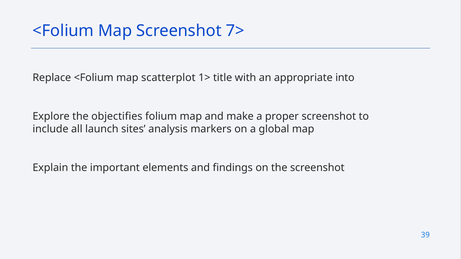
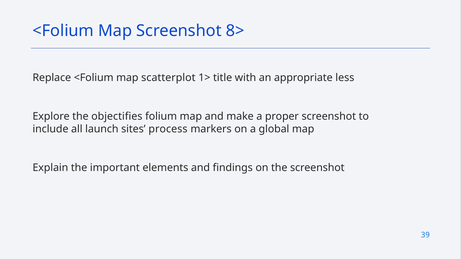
7>: 7> -> 8>
into: into -> less
analysis: analysis -> process
